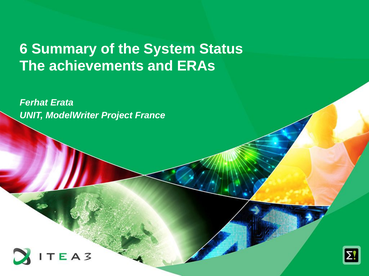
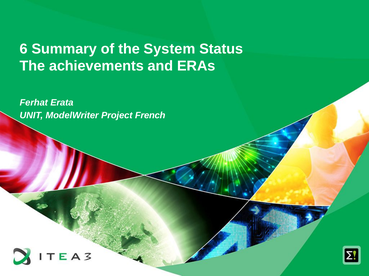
France: France -> French
